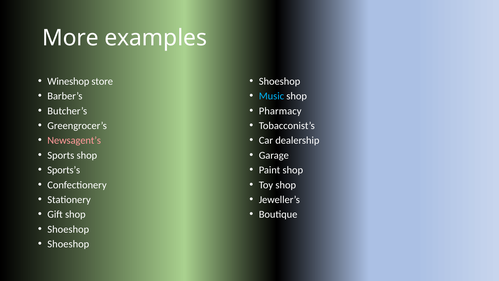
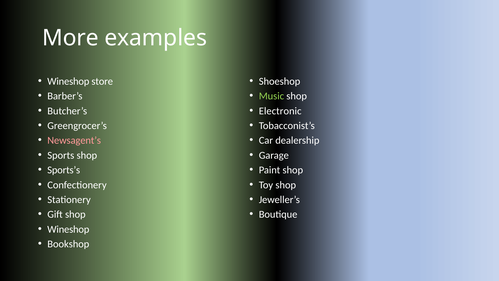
Music colour: light blue -> light green
Pharmacy: Pharmacy -> Electronic
Shoeshop at (68, 229): Shoeshop -> Wineshop
Shoeshop at (68, 244): Shoeshop -> Bookshop
